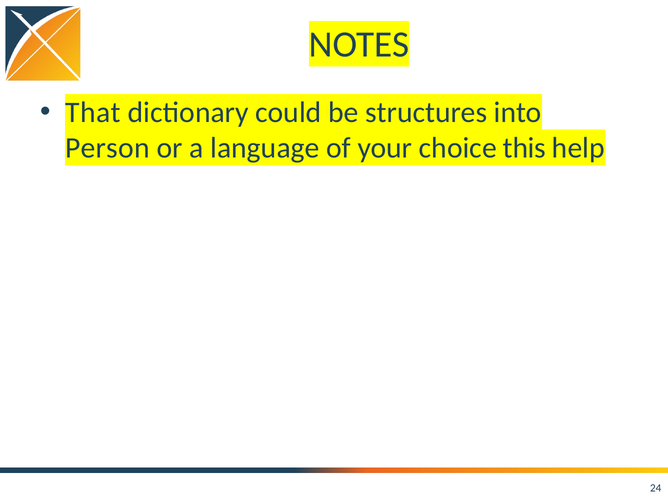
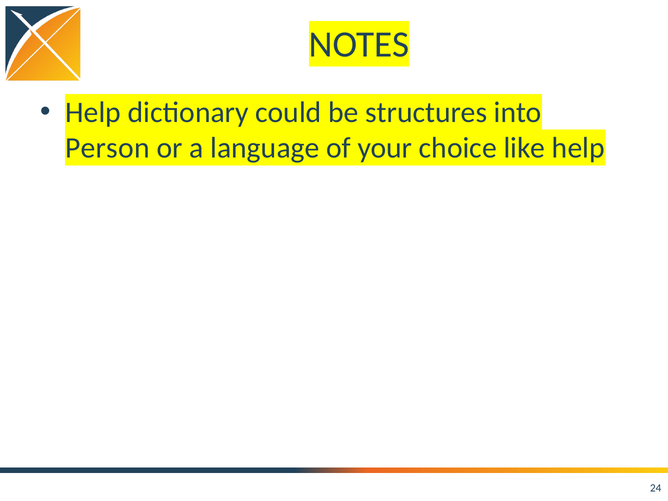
That at (93, 112): That -> Help
this: this -> like
